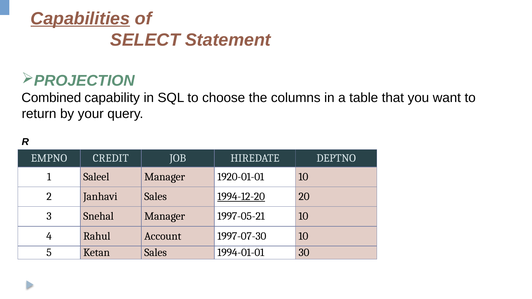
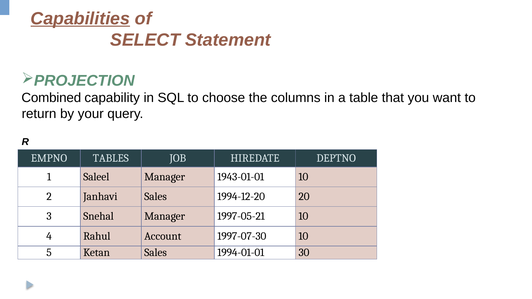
CREDIT: CREDIT -> TABLES
1920-01-01: 1920-01-01 -> 1943-01-01
1994-12-20 underline: present -> none
